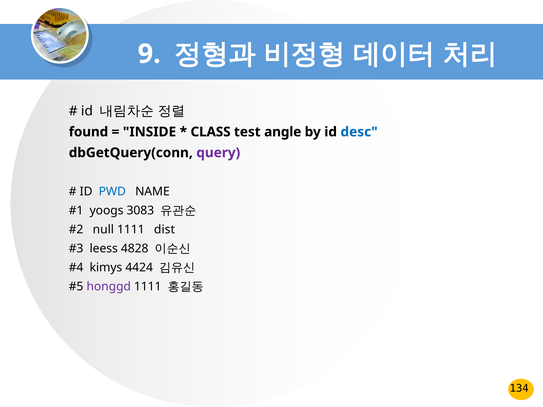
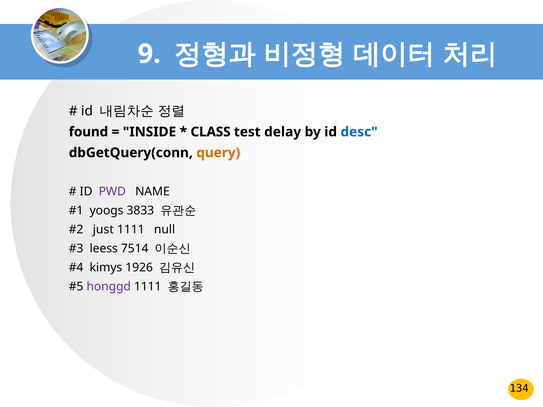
angle: angle -> delay
query colour: purple -> orange
PWD colour: blue -> purple
3083: 3083 -> 3833
null: null -> just
dist: dist -> null
4828: 4828 -> 7514
4424: 4424 -> 1926
